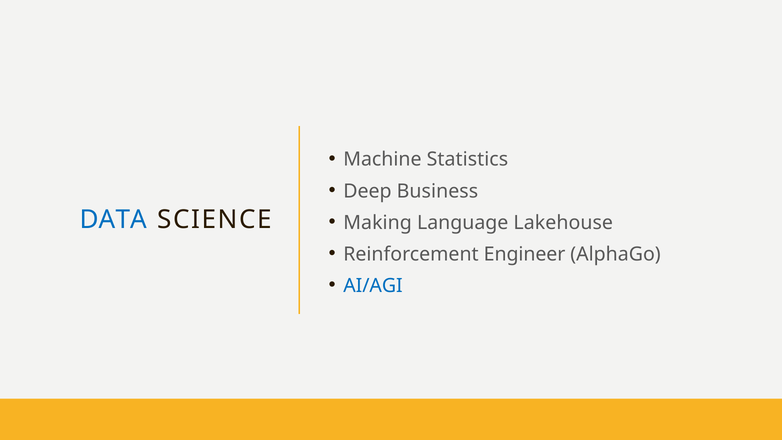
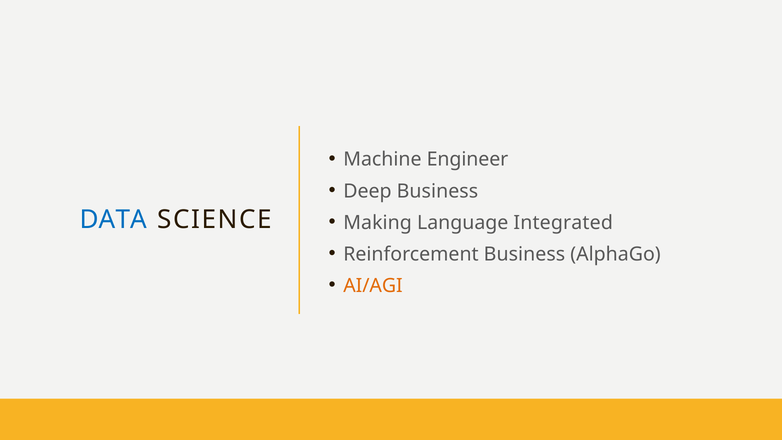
Statistics: Statistics -> Engineer
Lakehouse: Lakehouse -> Integrated
Reinforcement Engineer: Engineer -> Business
AI/AGI colour: blue -> orange
